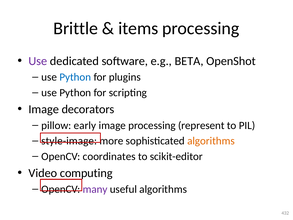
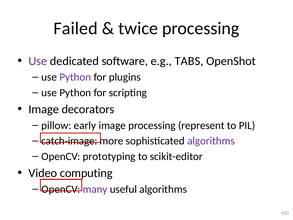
Brittle: Brittle -> Failed
items: items -> twice
BETA: BETA -> TABS
Python at (75, 77) colour: blue -> purple
style-image: style-image -> catch-image
algorithms at (211, 141) colour: orange -> purple
coordinates: coordinates -> prototyping
